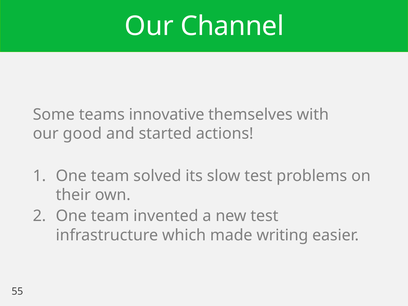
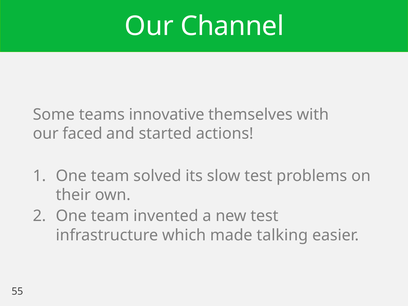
good: good -> faced
writing: writing -> talking
